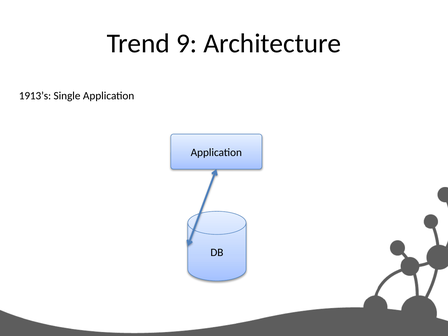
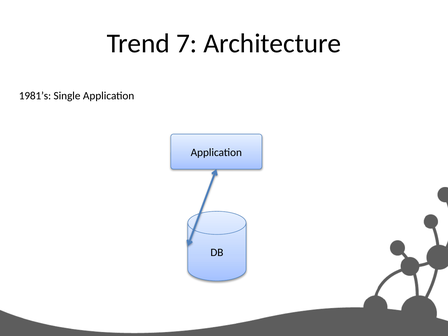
9: 9 -> 7
1913’s: 1913’s -> 1981’s
